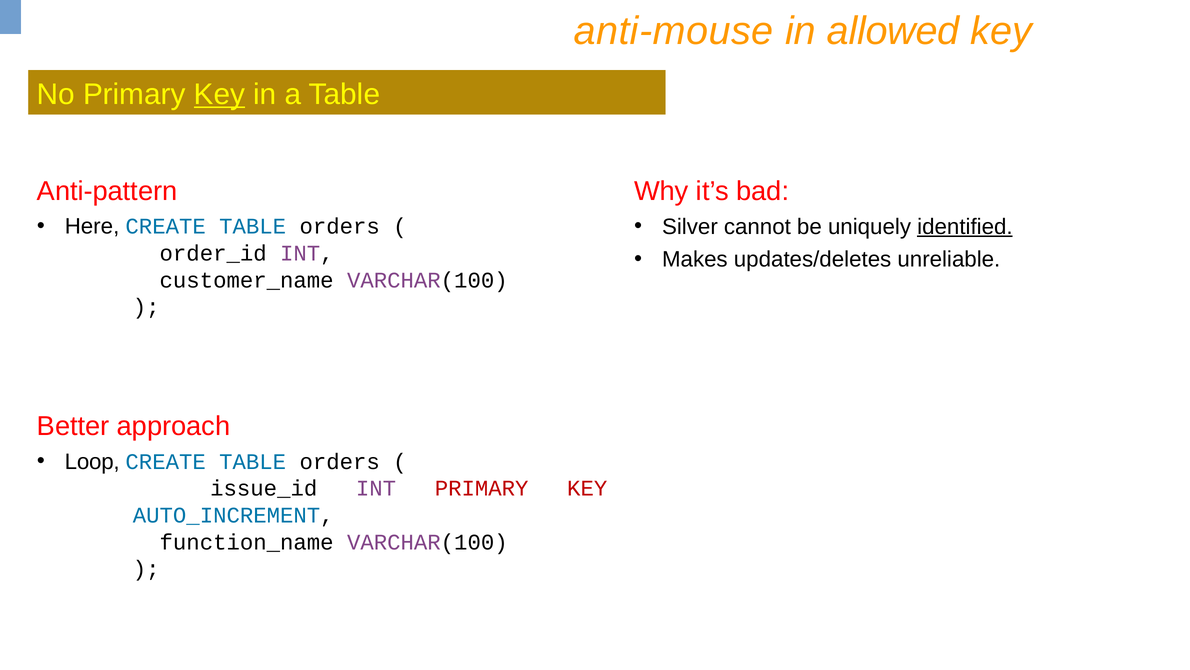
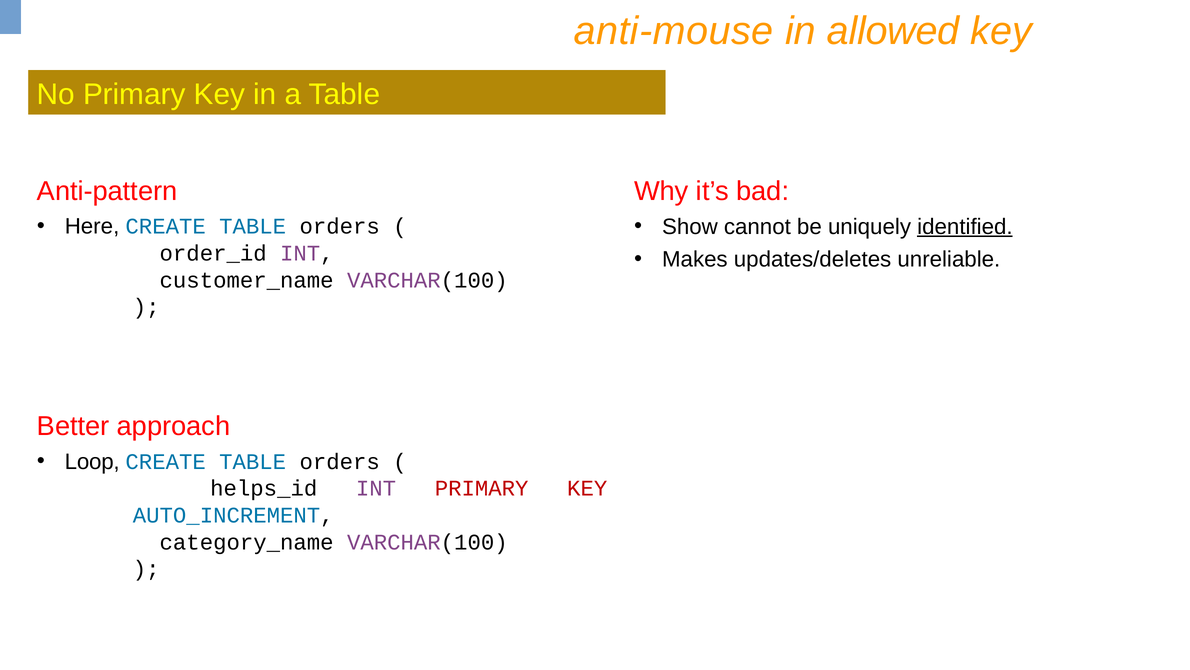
Key at (219, 94) underline: present -> none
Silver: Silver -> Show
issue_id: issue_id -> helps_id
function_name: function_name -> category_name
